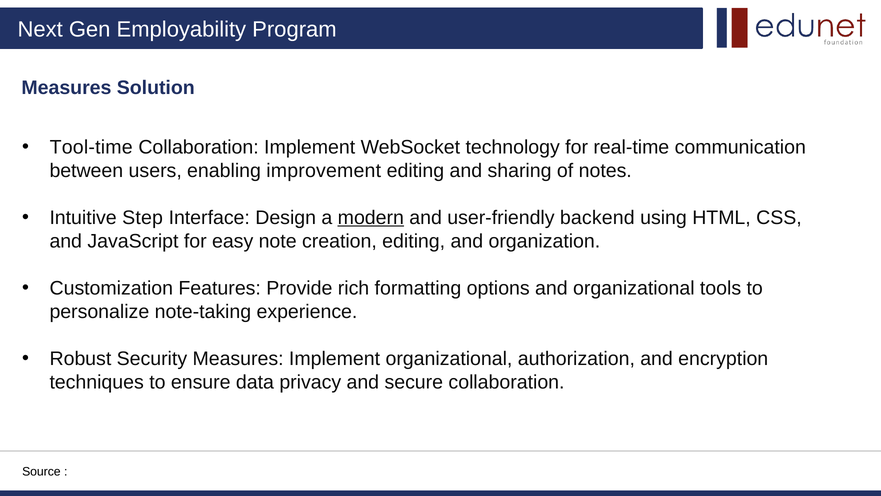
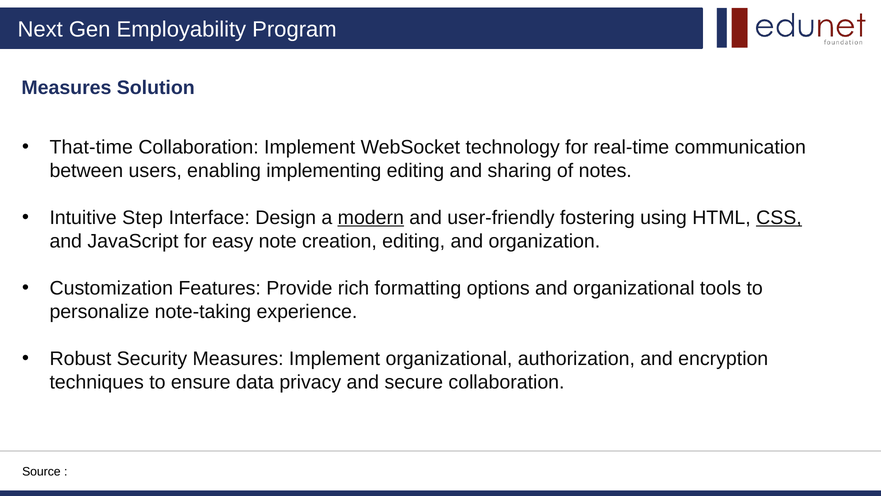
Tool-time: Tool-time -> That-time
improvement: improvement -> implementing
backend: backend -> fostering
CSS underline: none -> present
